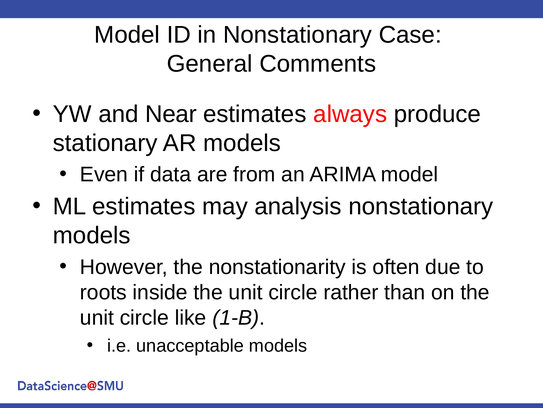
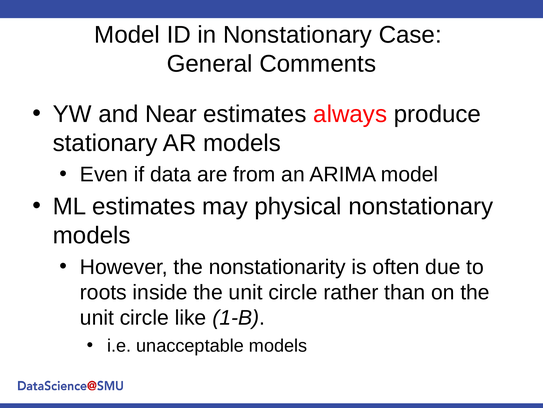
analysis: analysis -> physical
